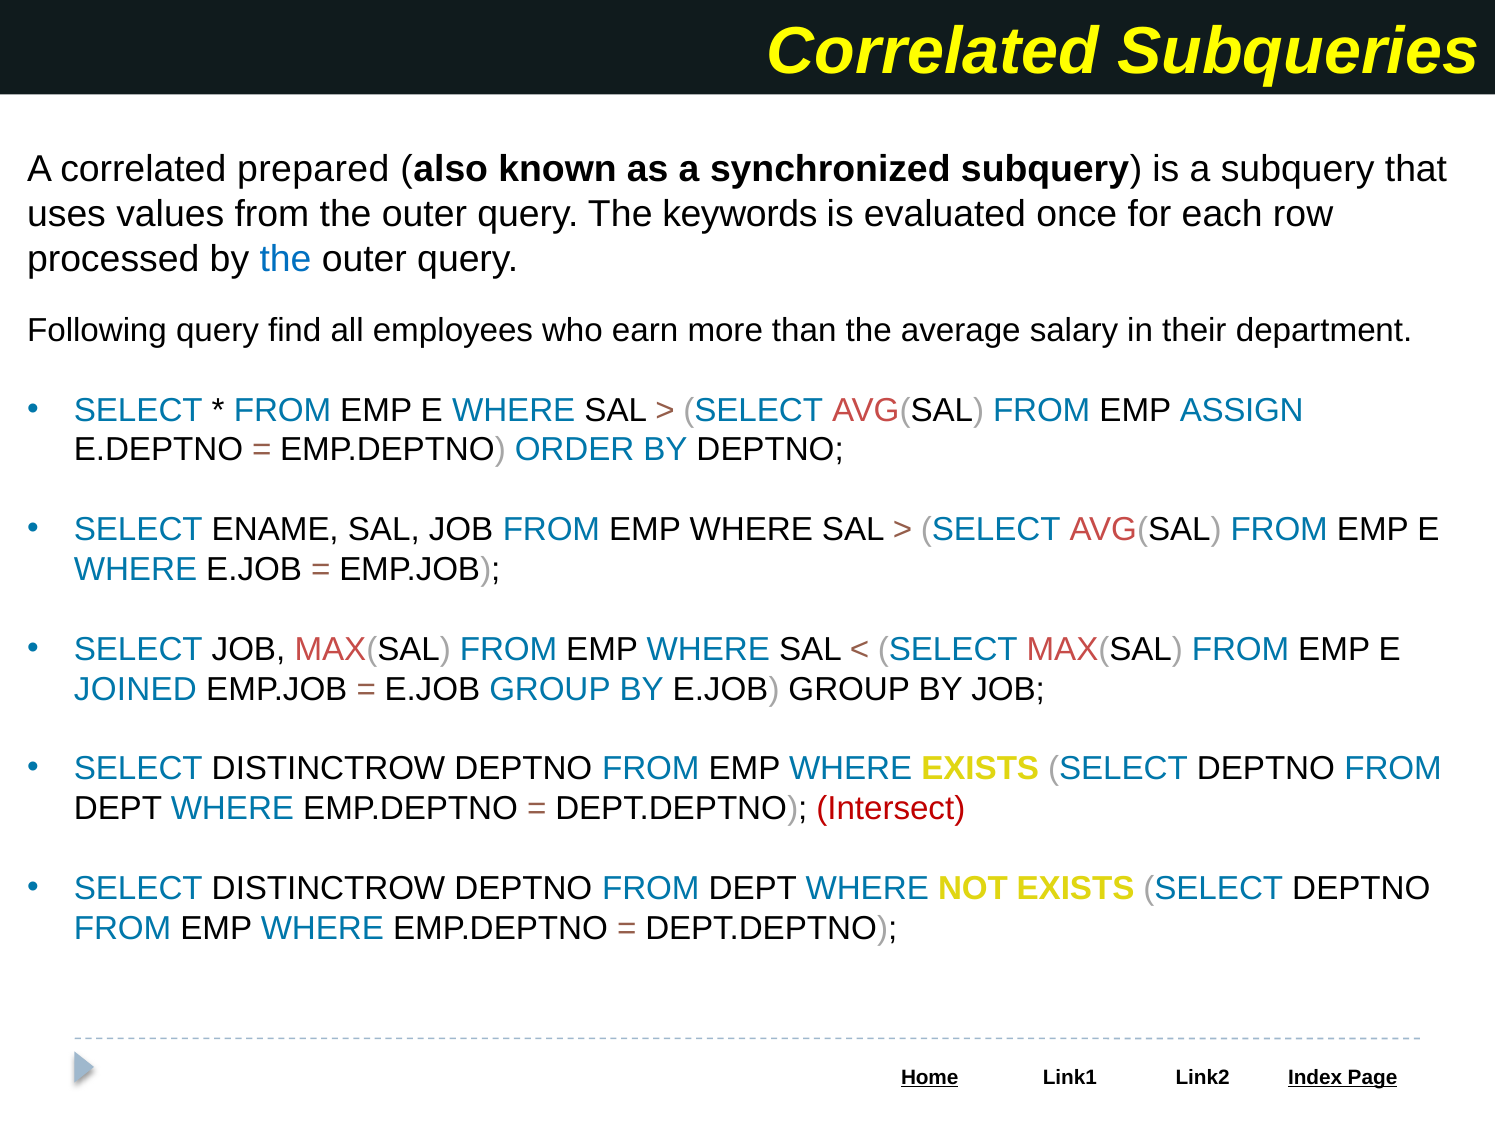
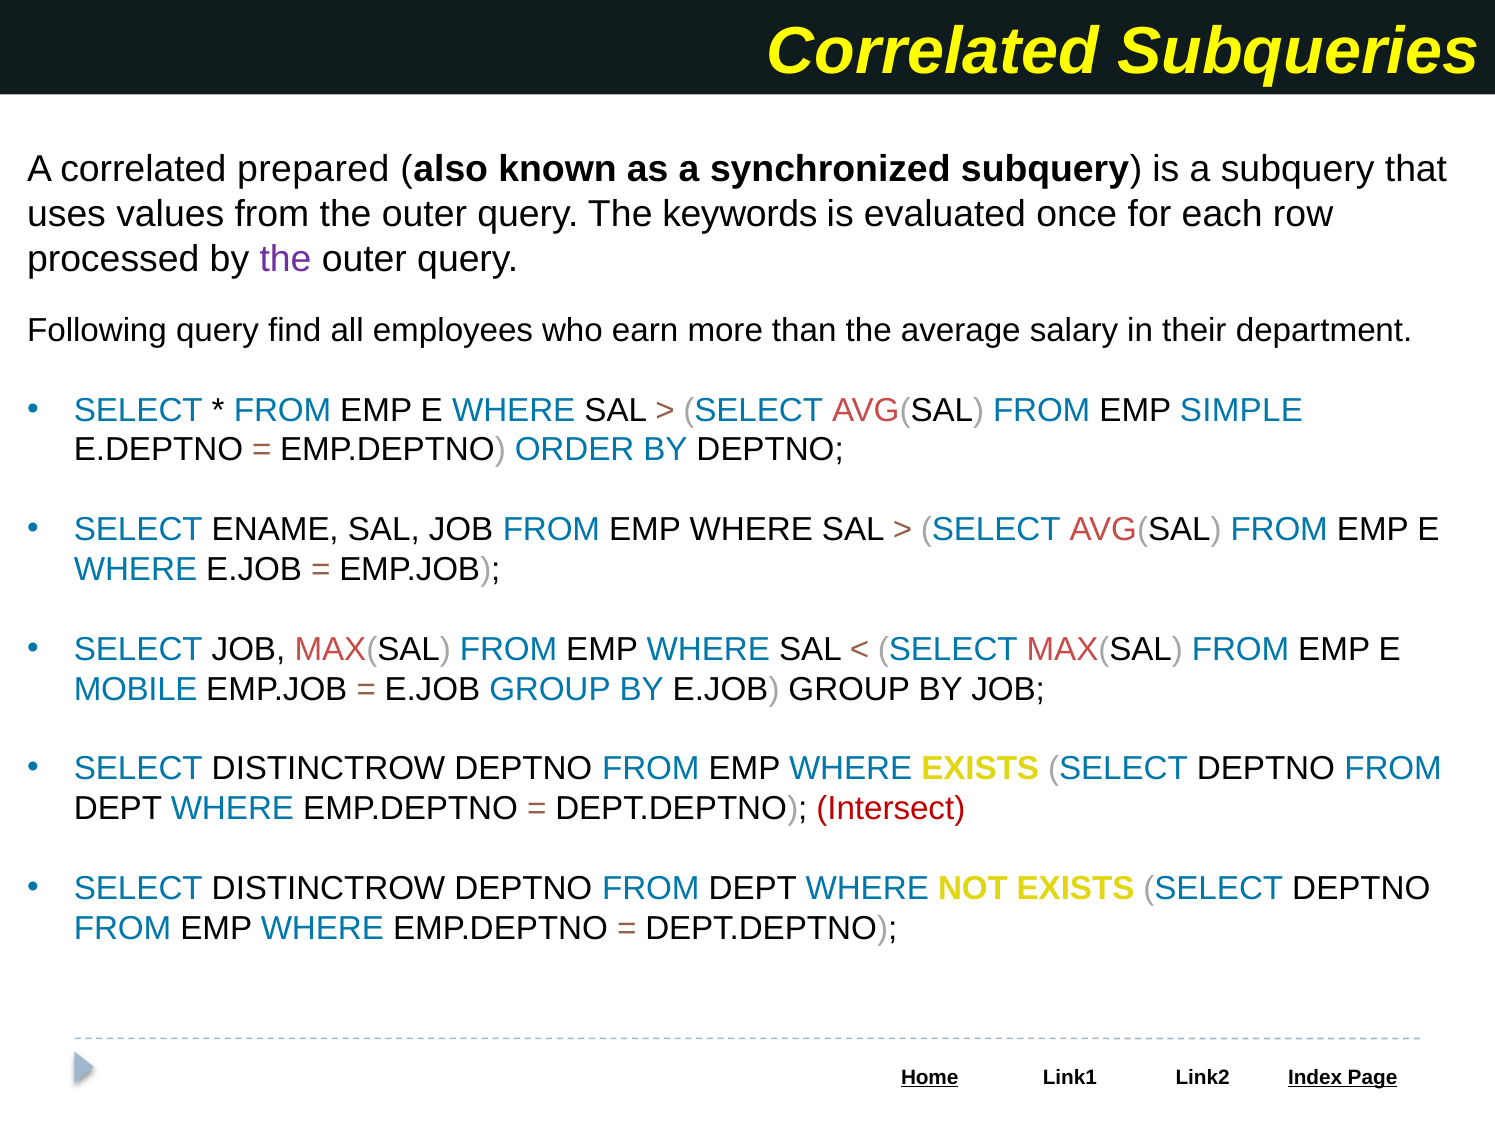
the at (285, 259) colour: blue -> purple
ASSIGN: ASSIGN -> SIMPLE
JOINED: JOINED -> MOBILE
